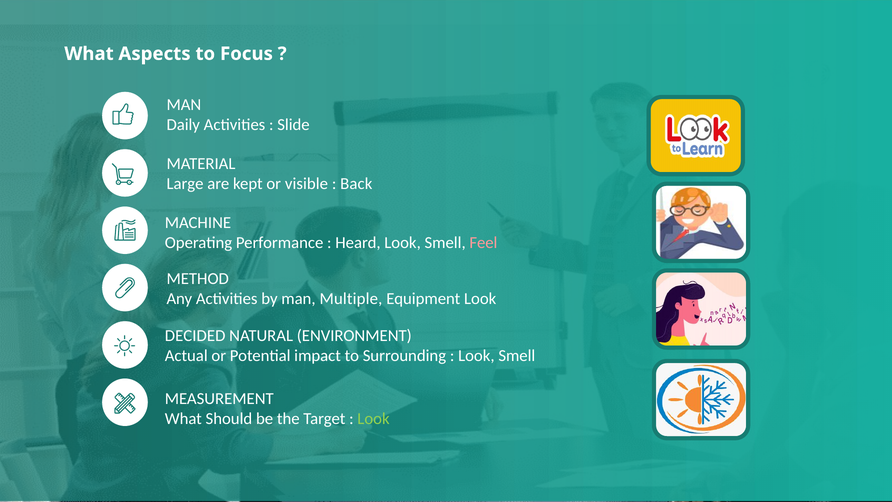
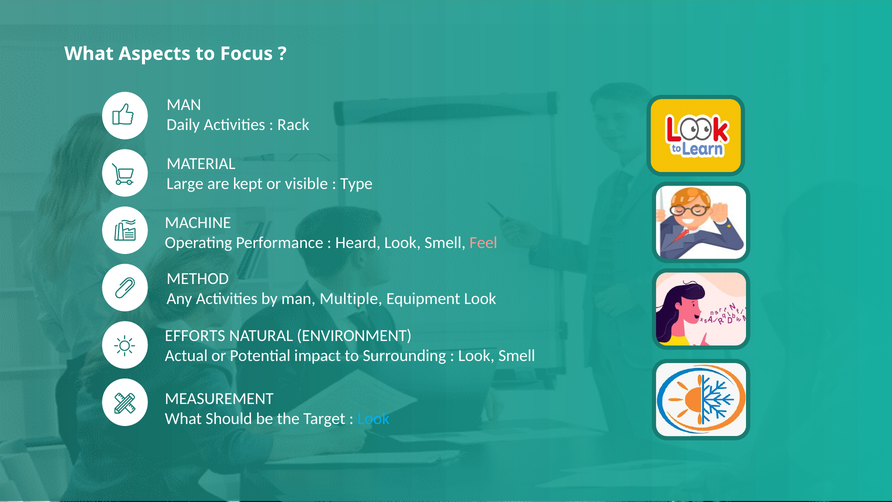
Slide: Slide -> Rack
Back: Back -> Type
DECIDED: DECIDED -> EFFORTS
Look at (373, 419) colour: light green -> light blue
